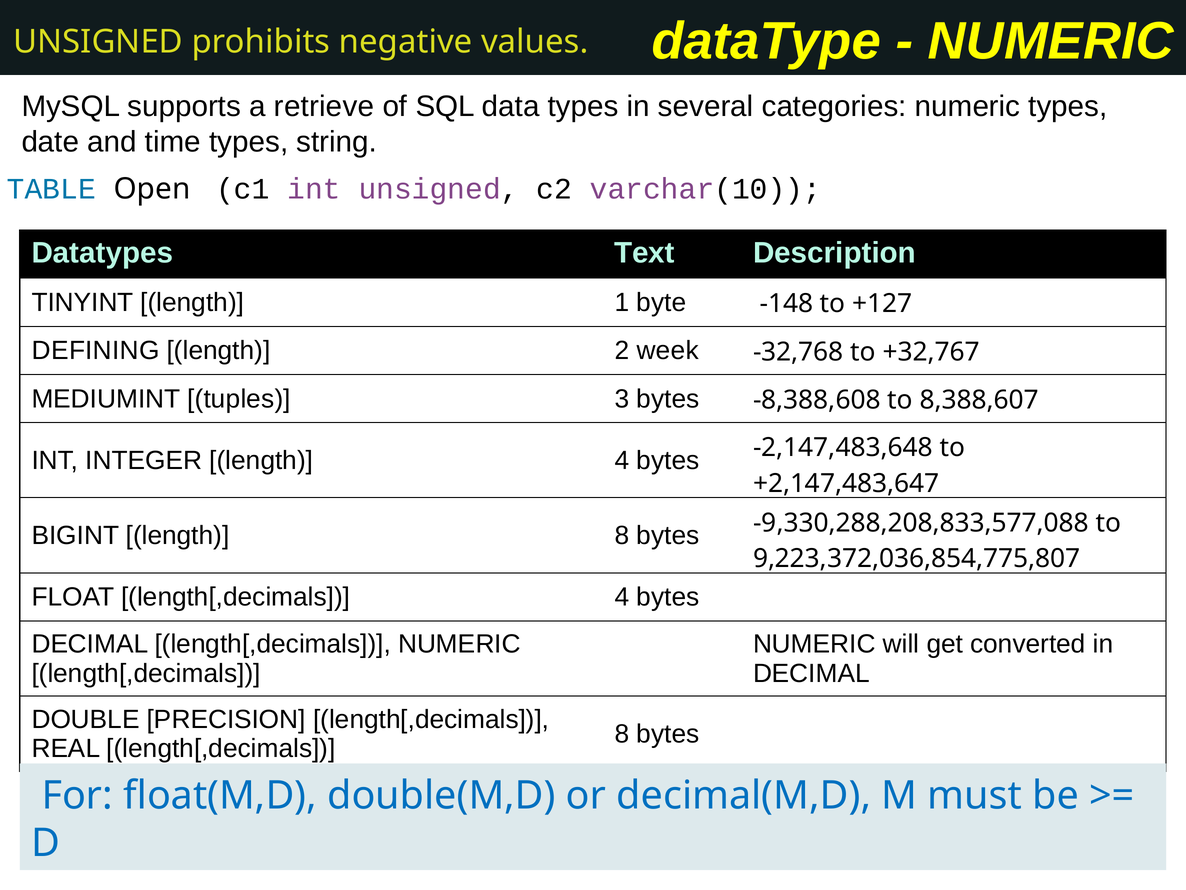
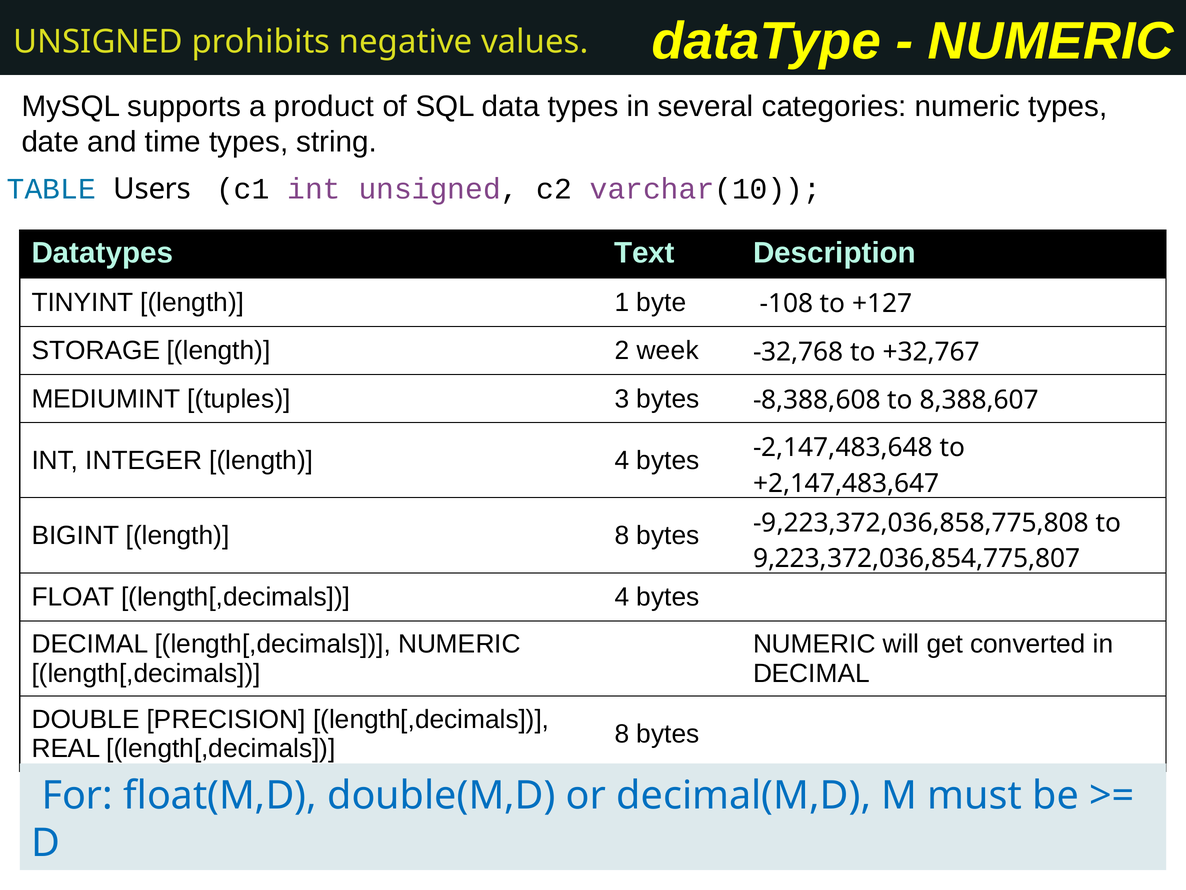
retrieve: retrieve -> product
Open: Open -> Users
-148: -148 -> -108
DEFINING: DEFINING -> STORAGE
-9,330,288,208,833,577,088: -9,330,288,208,833,577,088 -> -9,223,372,036,858,775,808
